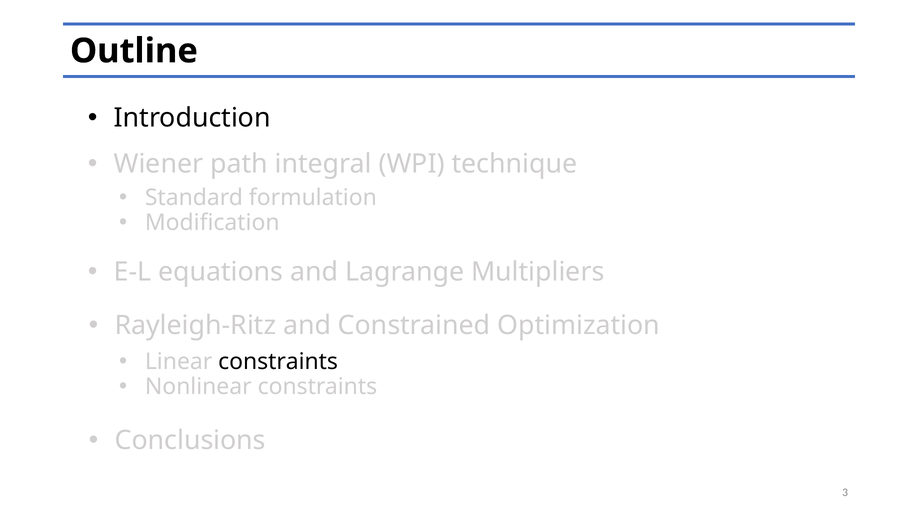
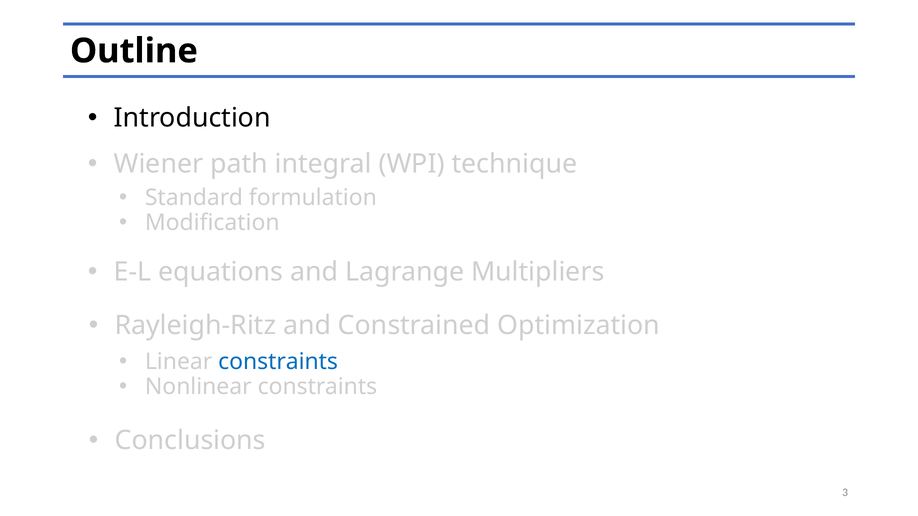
constraints at (278, 362) colour: black -> blue
